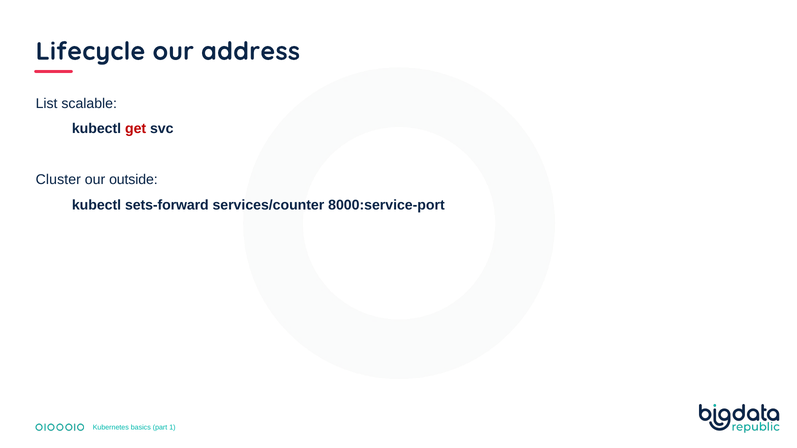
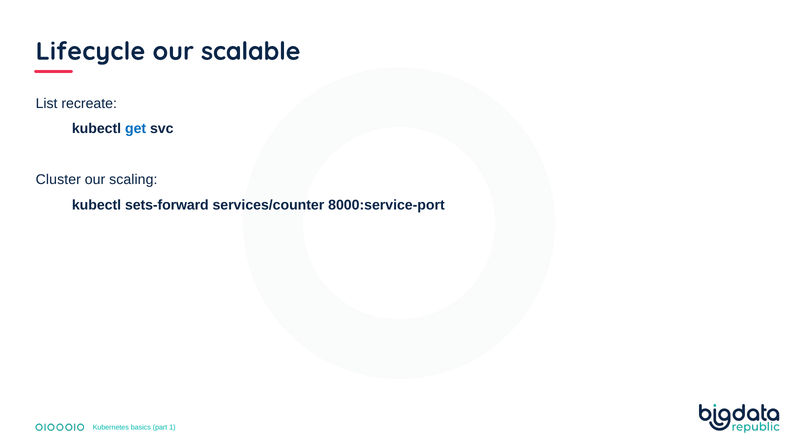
address: address -> scalable
scalable: scalable -> recreate
get colour: red -> blue
outside: outside -> scaling
